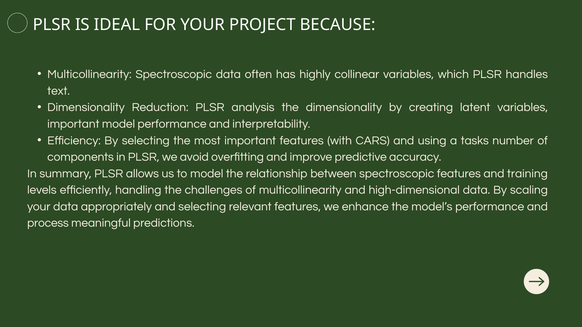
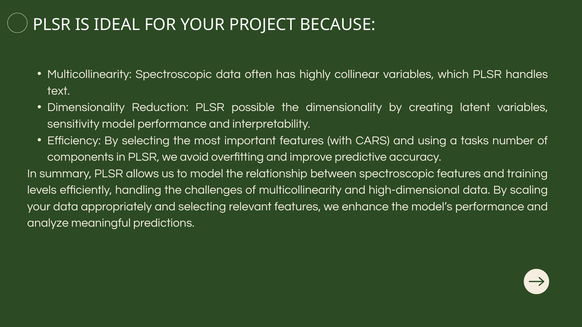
analysis: analysis -> possible
important at (73, 124): important -> sensitivity
process: process -> analyze
